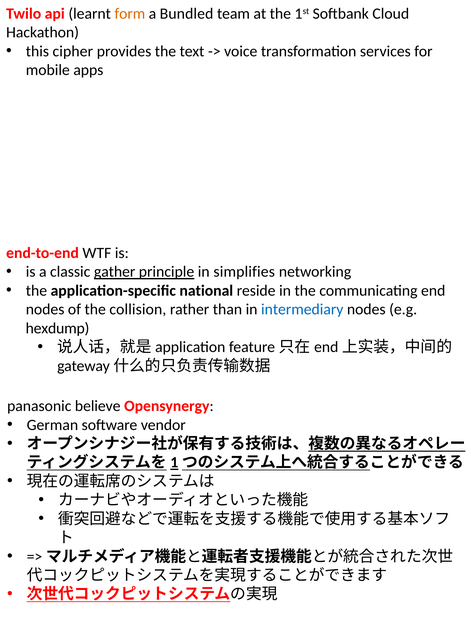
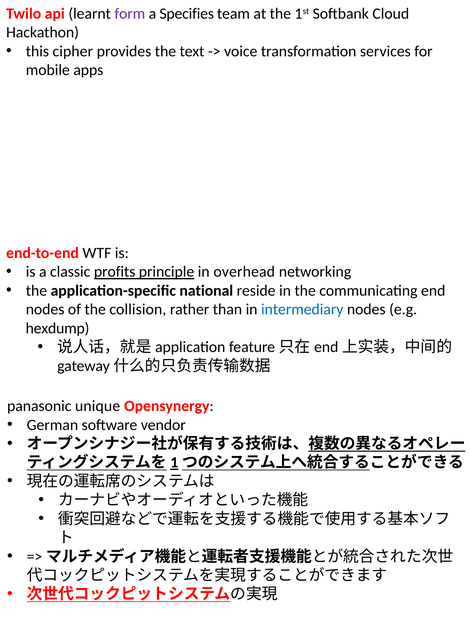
form colour: orange -> purple
Bundled: Bundled -> Specifies
gather: gather -> profits
simplifies: simplifies -> overhead
believe: believe -> unique
